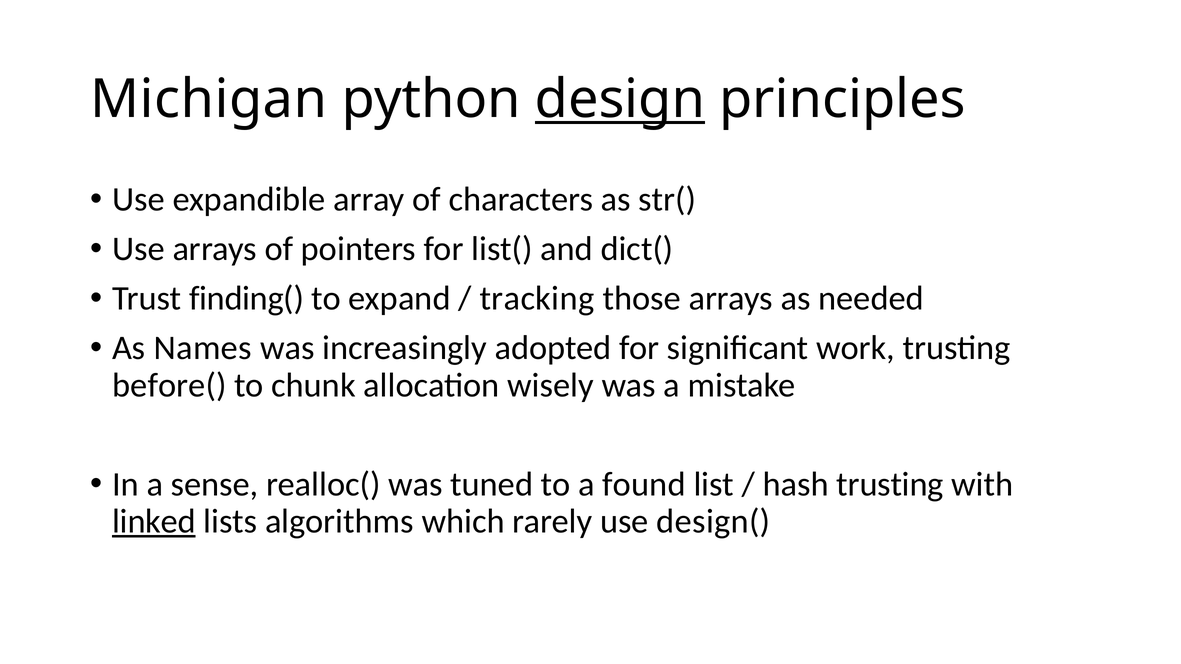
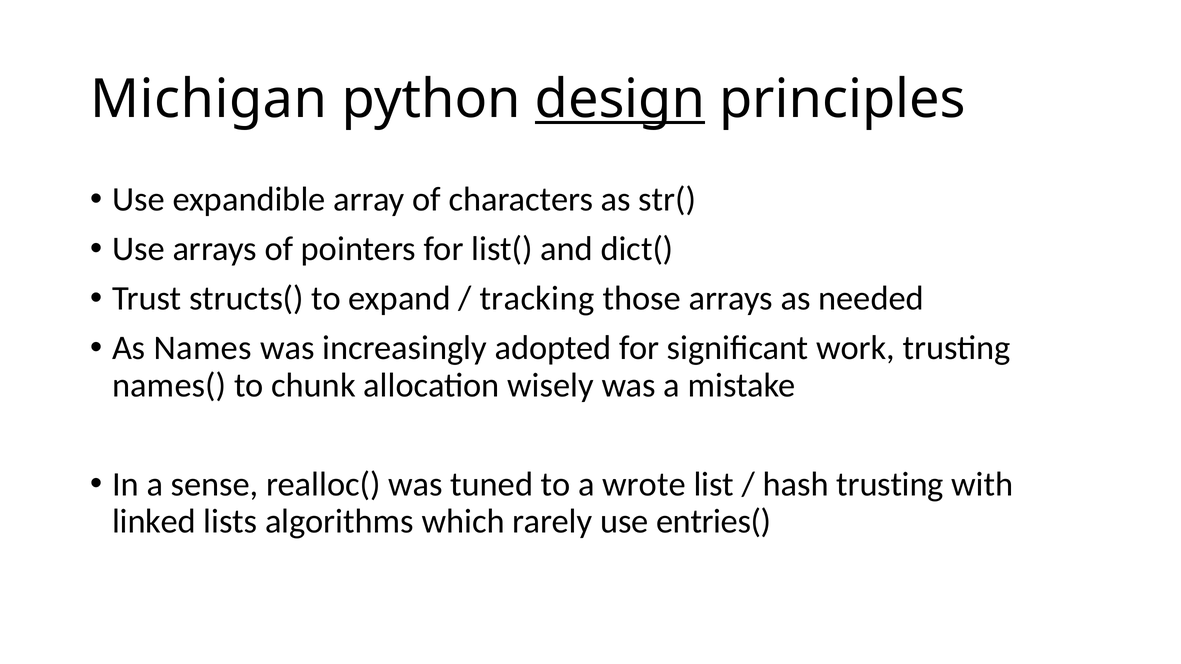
finding(: finding( -> structs(
before(: before( -> names(
found: found -> wrote
linked underline: present -> none
design(: design( -> entries(
